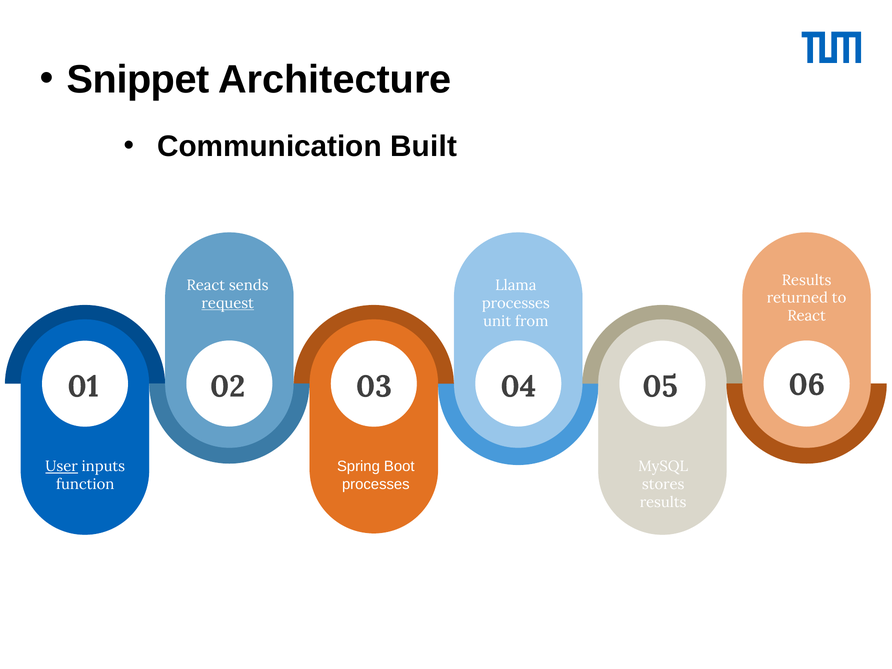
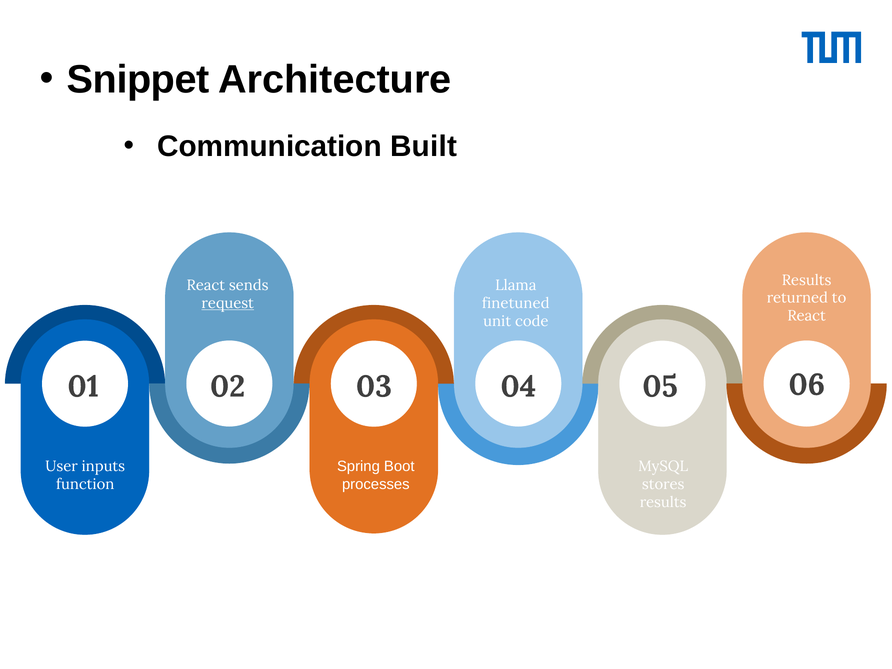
processes at (516, 303): processes -> finetuned
from: from -> code
User underline: present -> none
